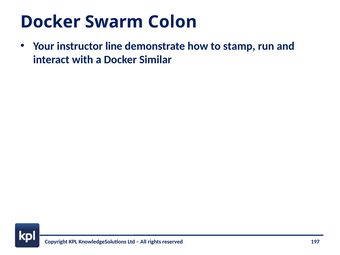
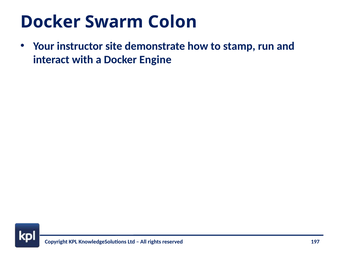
line: line -> site
Similar: Similar -> Engine
